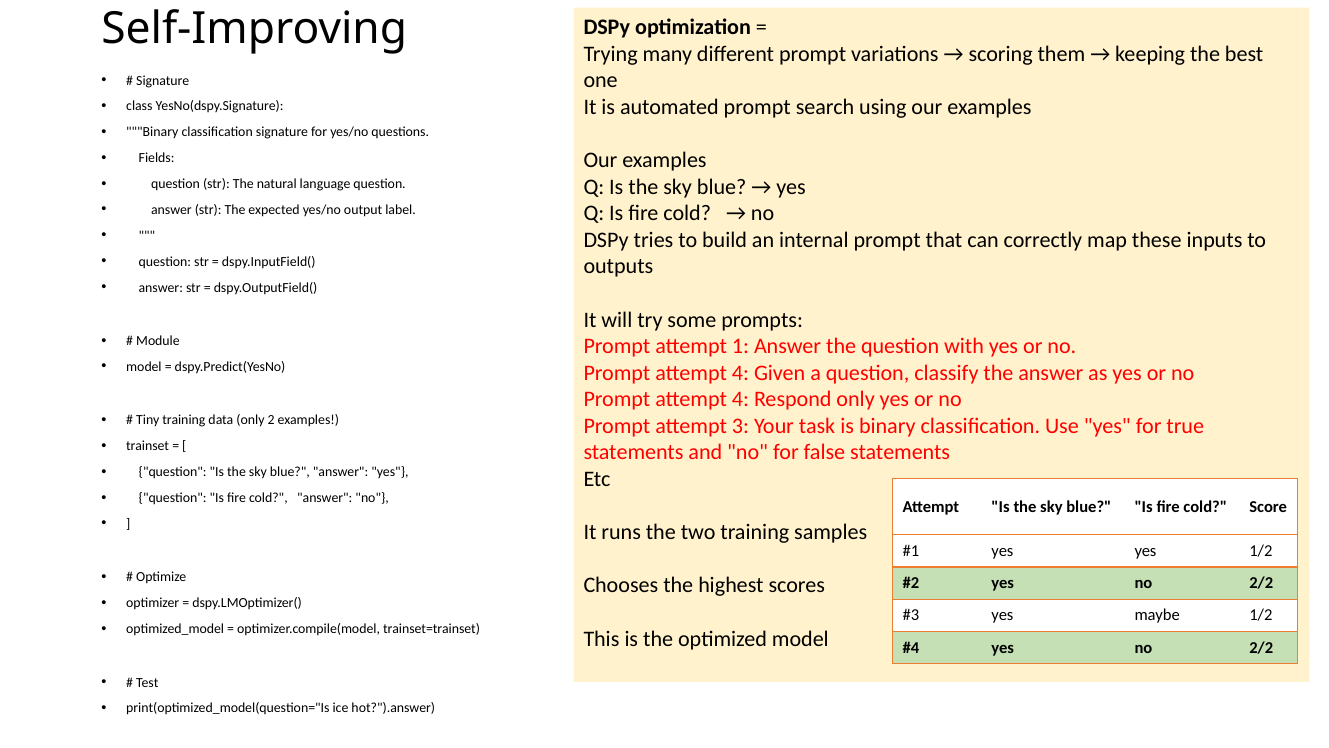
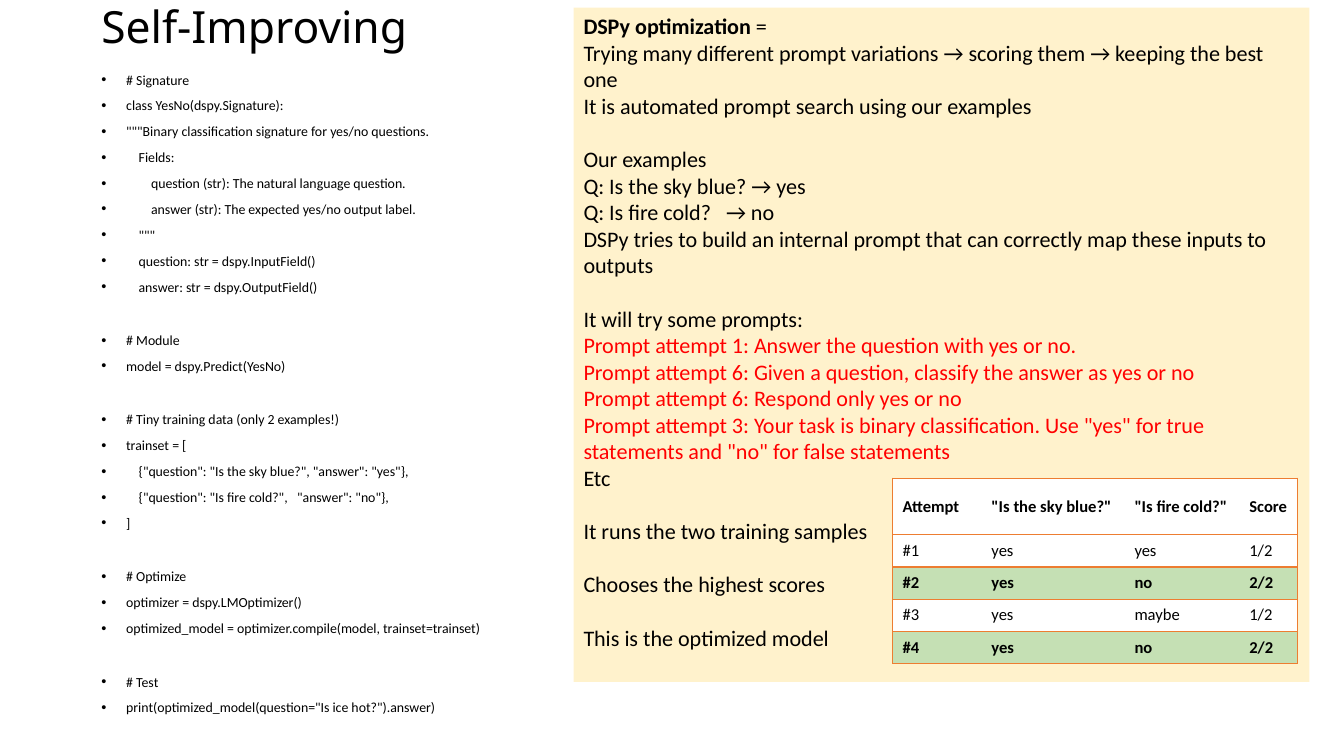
4 at (740, 373): 4 -> 6
4 at (740, 399): 4 -> 6
